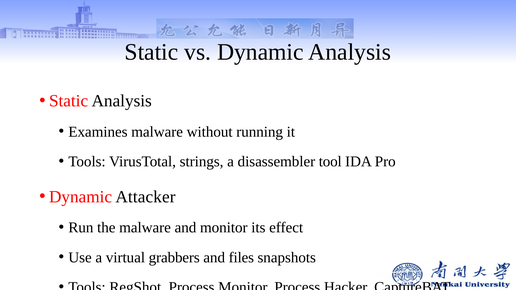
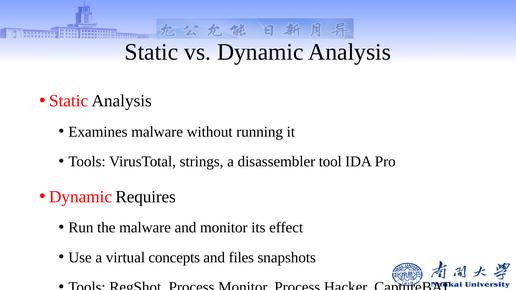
Attacker: Attacker -> Requires
grabbers: grabbers -> concepts
